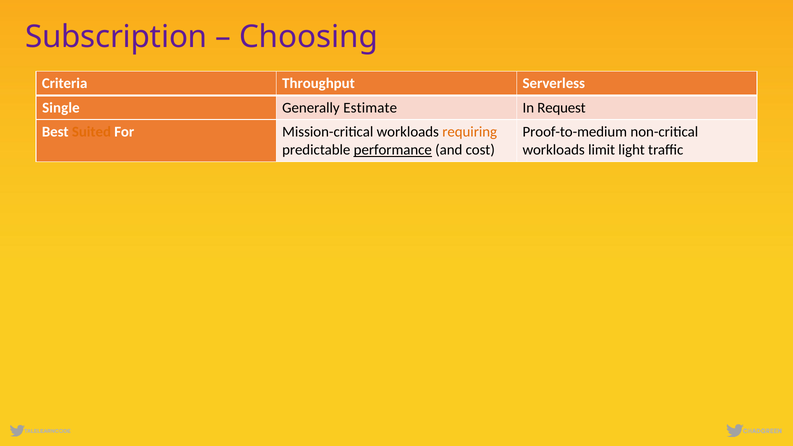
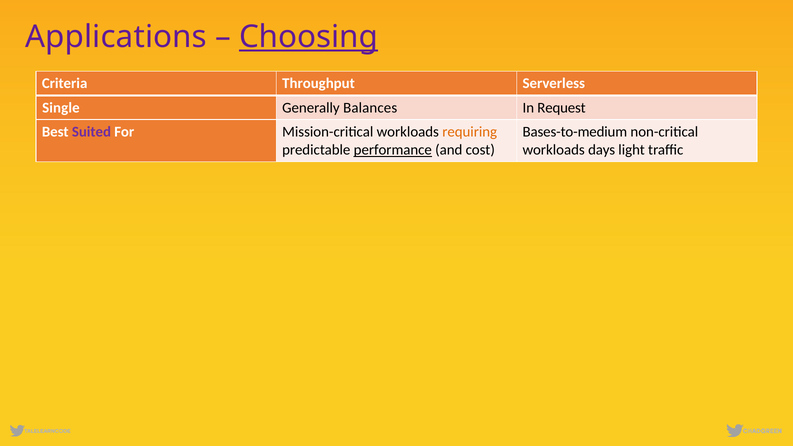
Subscription: Subscription -> Applications
Choosing underline: none -> present
Estimate: Estimate -> Balances
Suited colour: orange -> purple
Proof-to-medium: Proof-to-medium -> Bases-to-medium
limit: limit -> days
